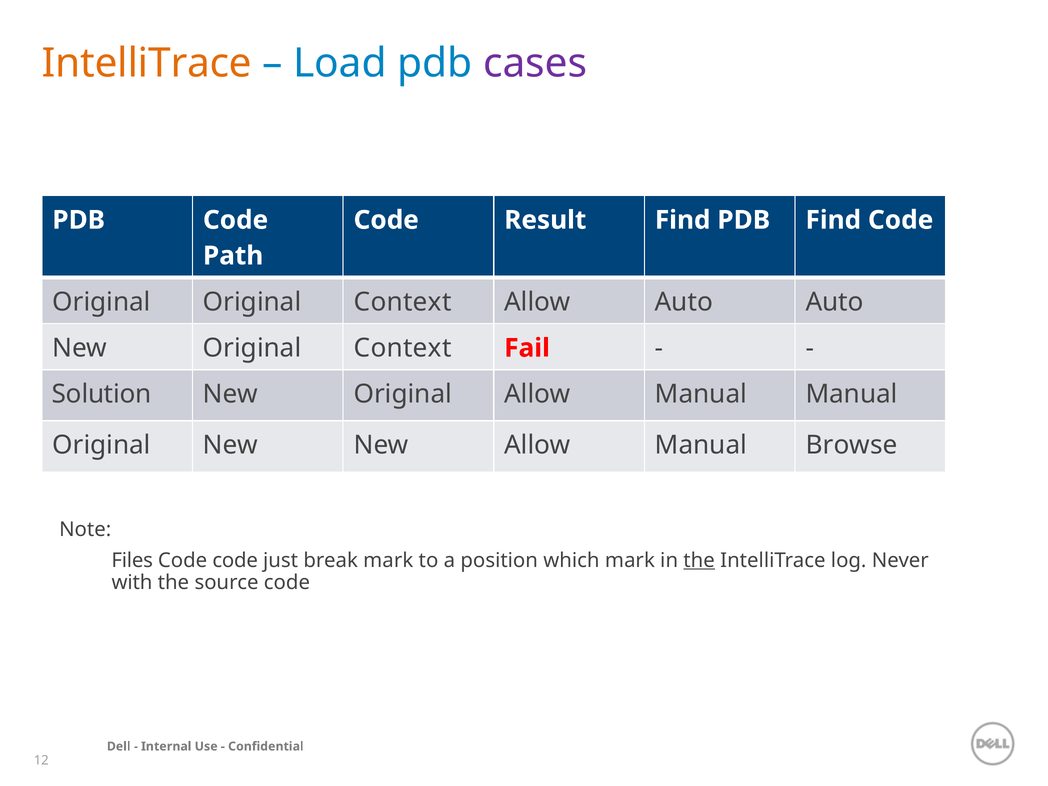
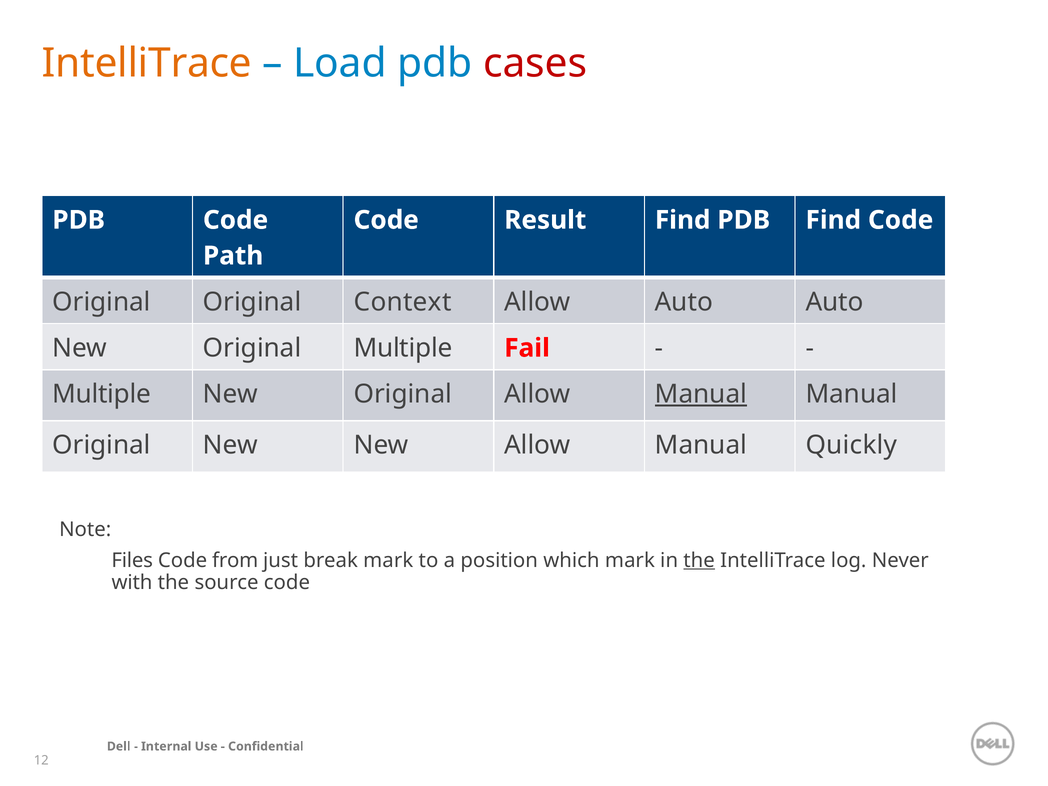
cases colour: purple -> red
New Original Context: Context -> Multiple
Solution at (102, 394): Solution -> Multiple
Manual at (701, 394) underline: none -> present
Browse: Browse -> Quickly
Code code: code -> from
